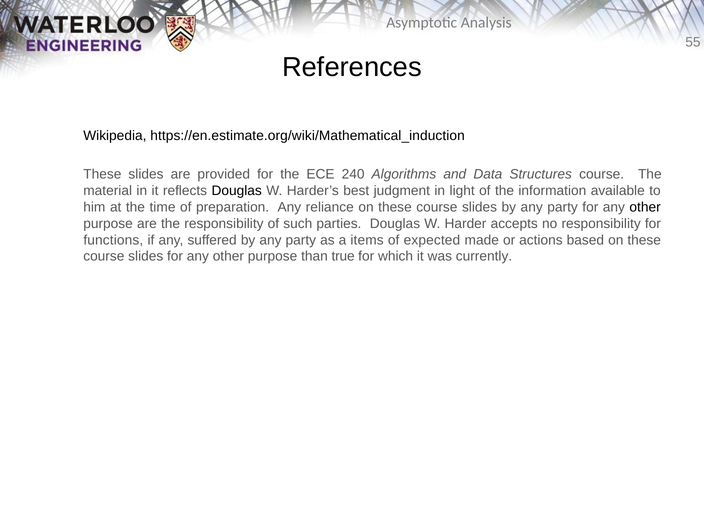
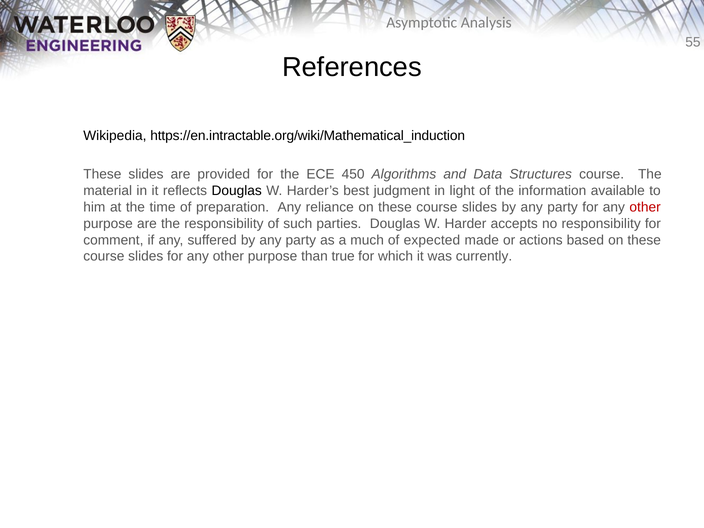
https://en.estimate.org/wiki/Mathematical_induction: https://en.estimate.org/wiki/Mathematical_induction -> https://en.intractable.org/wiki/Mathematical_induction
240: 240 -> 450
other at (645, 207) colour: black -> red
functions: functions -> comment
items: items -> much
